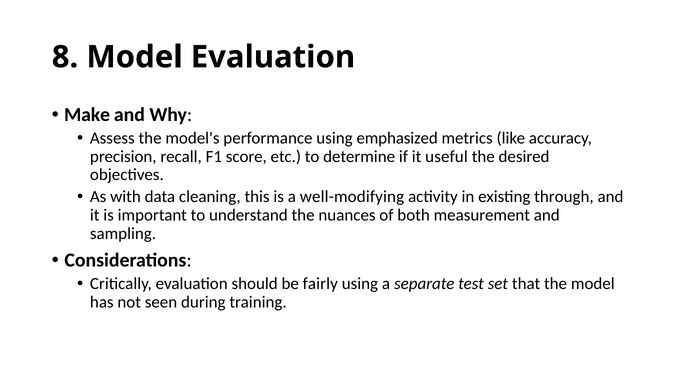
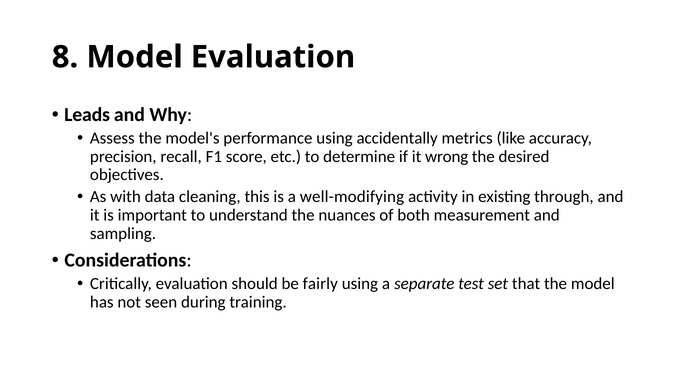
Make: Make -> Leads
emphasized: emphasized -> accidentally
useful: useful -> wrong
